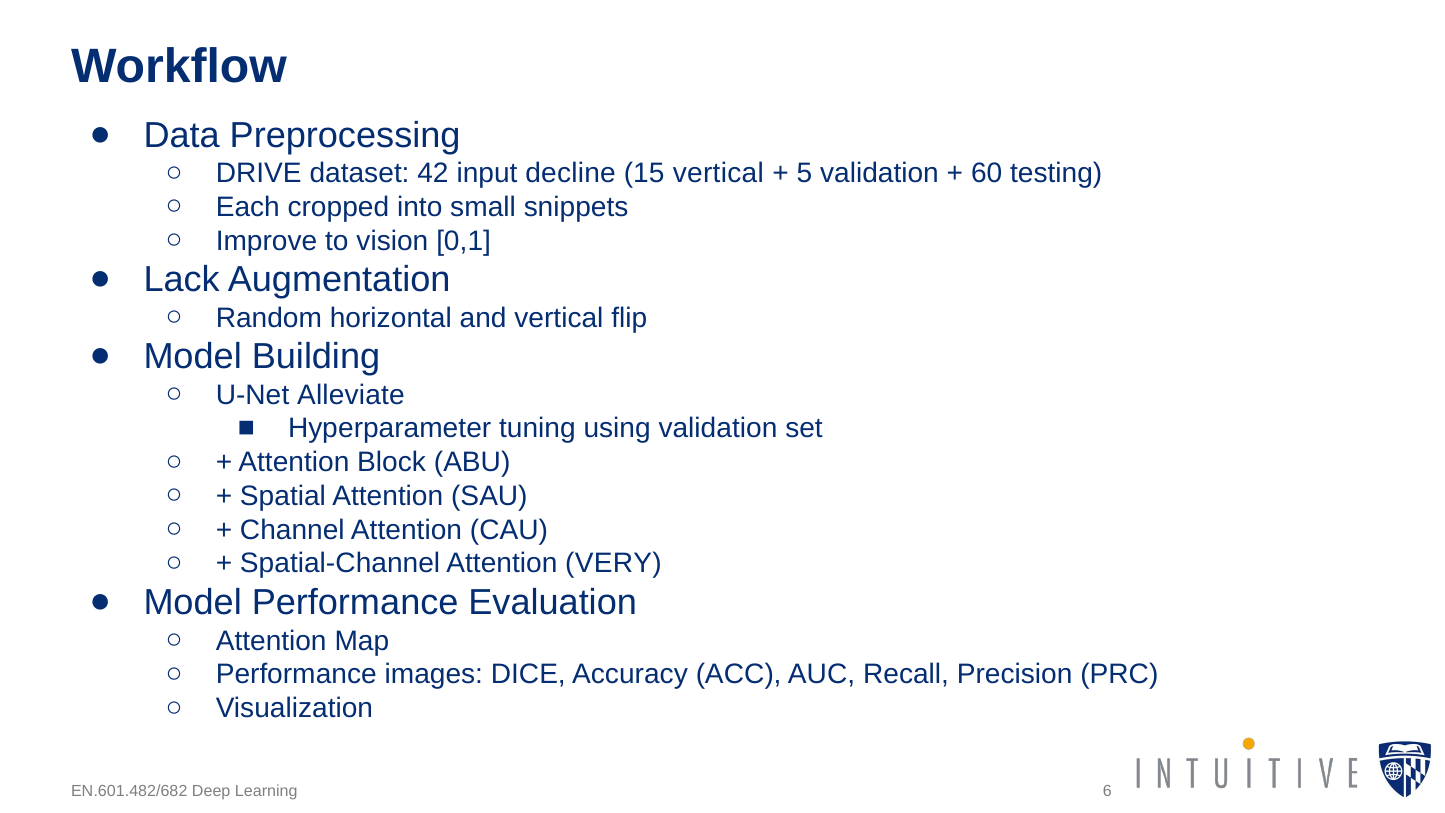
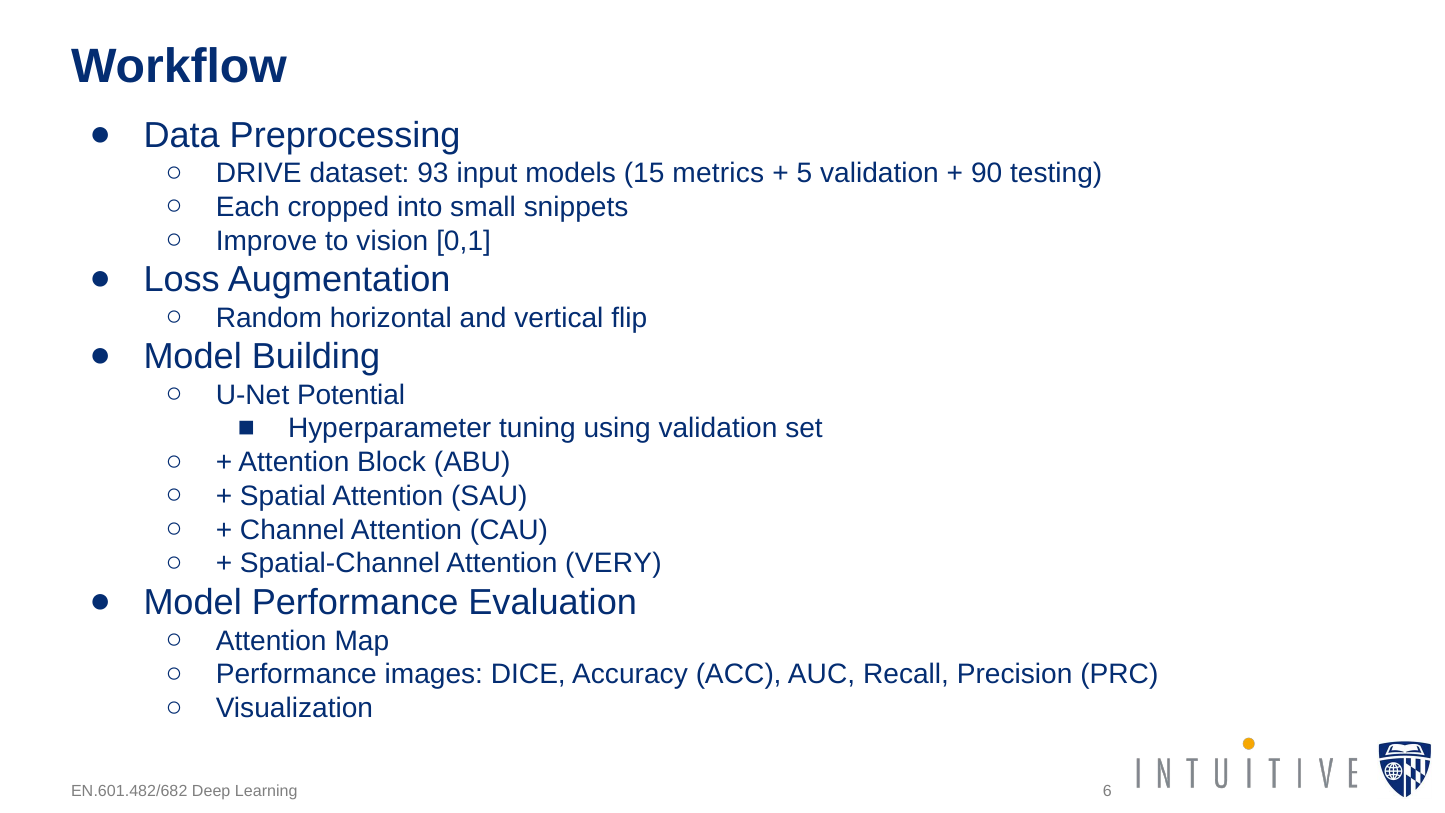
42: 42 -> 93
decline: decline -> models
15 vertical: vertical -> metrics
60: 60 -> 90
Lack: Lack -> Loss
Alleviate: Alleviate -> Potential
